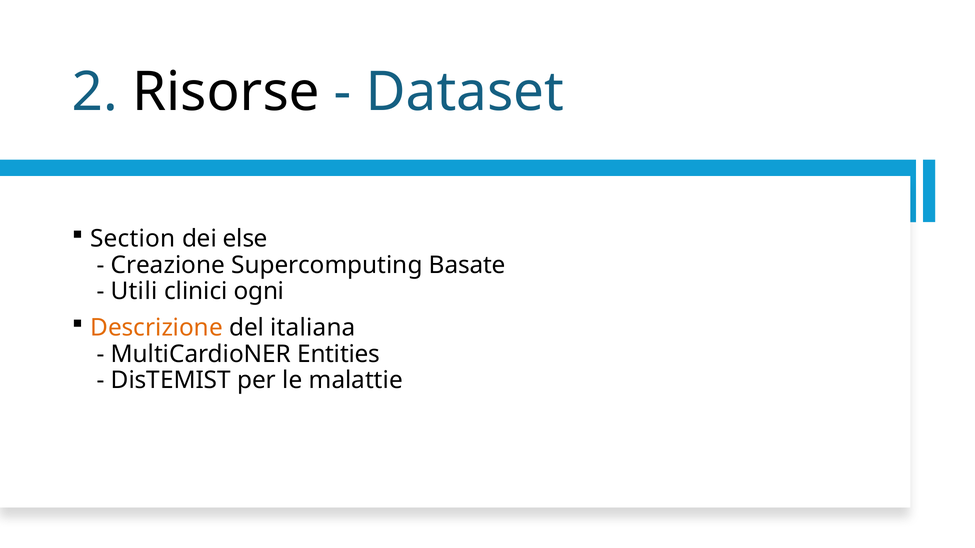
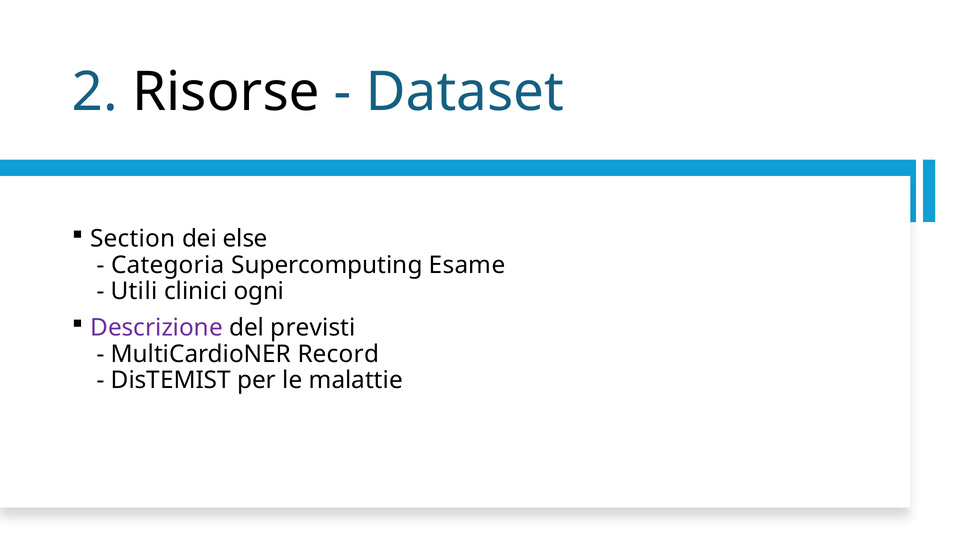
Creazione: Creazione -> Categoria
Basate: Basate -> Esame
Descrizione colour: orange -> purple
italiana: italiana -> previsti
Entities: Entities -> Record
